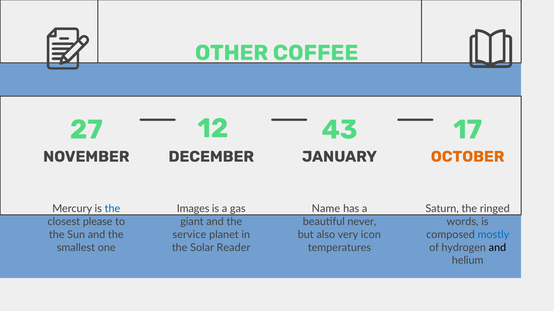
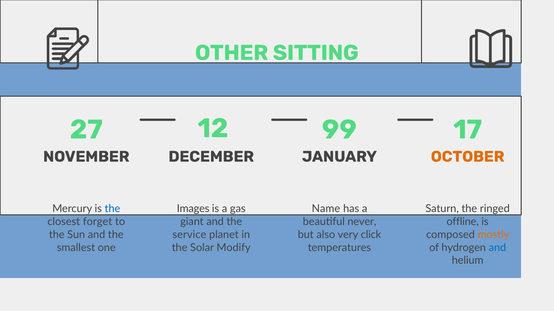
COFFEE: COFFEE -> SITTING
43: 43 -> 99
please: please -> forget
words: words -> offline
icon: icon -> click
mostly colour: blue -> orange
Reader: Reader -> Modify
and at (497, 248) colour: black -> blue
